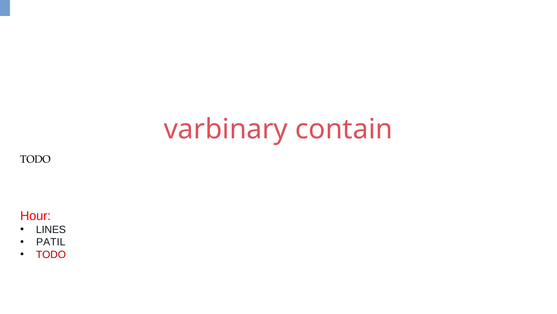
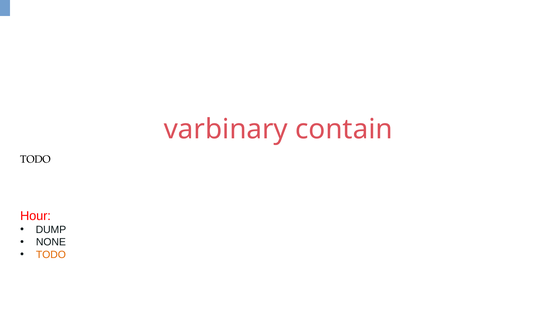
LINES: LINES -> DUMP
PATIL: PATIL -> NONE
TODO at (51, 254) colour: red -> orange
